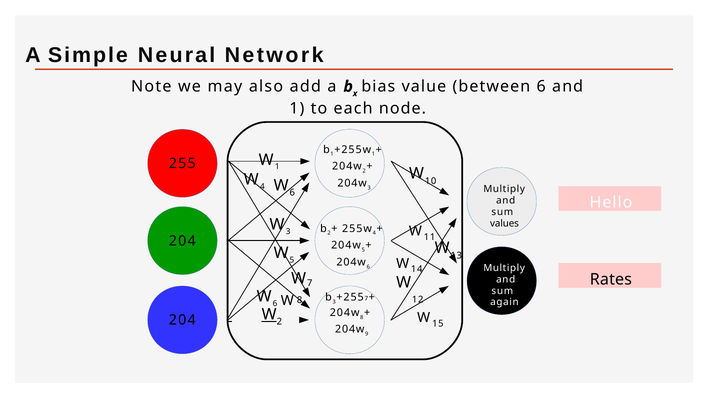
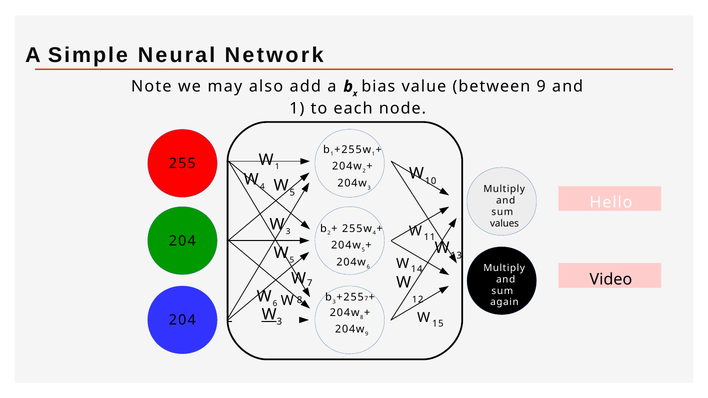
between 6: 6 -> 9
6 at (292, 193): 6 -> 5
Rates: Rates -> Video
2 at (279, 322): 2 -> 3
